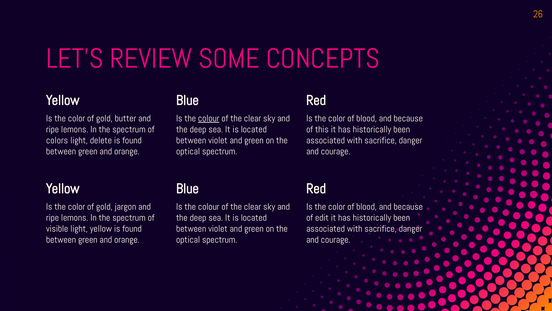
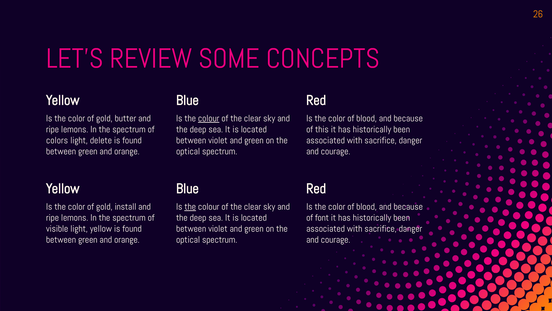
jargon: jargon -> install
the at (190, 206) underline: none -> present
edit: edit -> font
